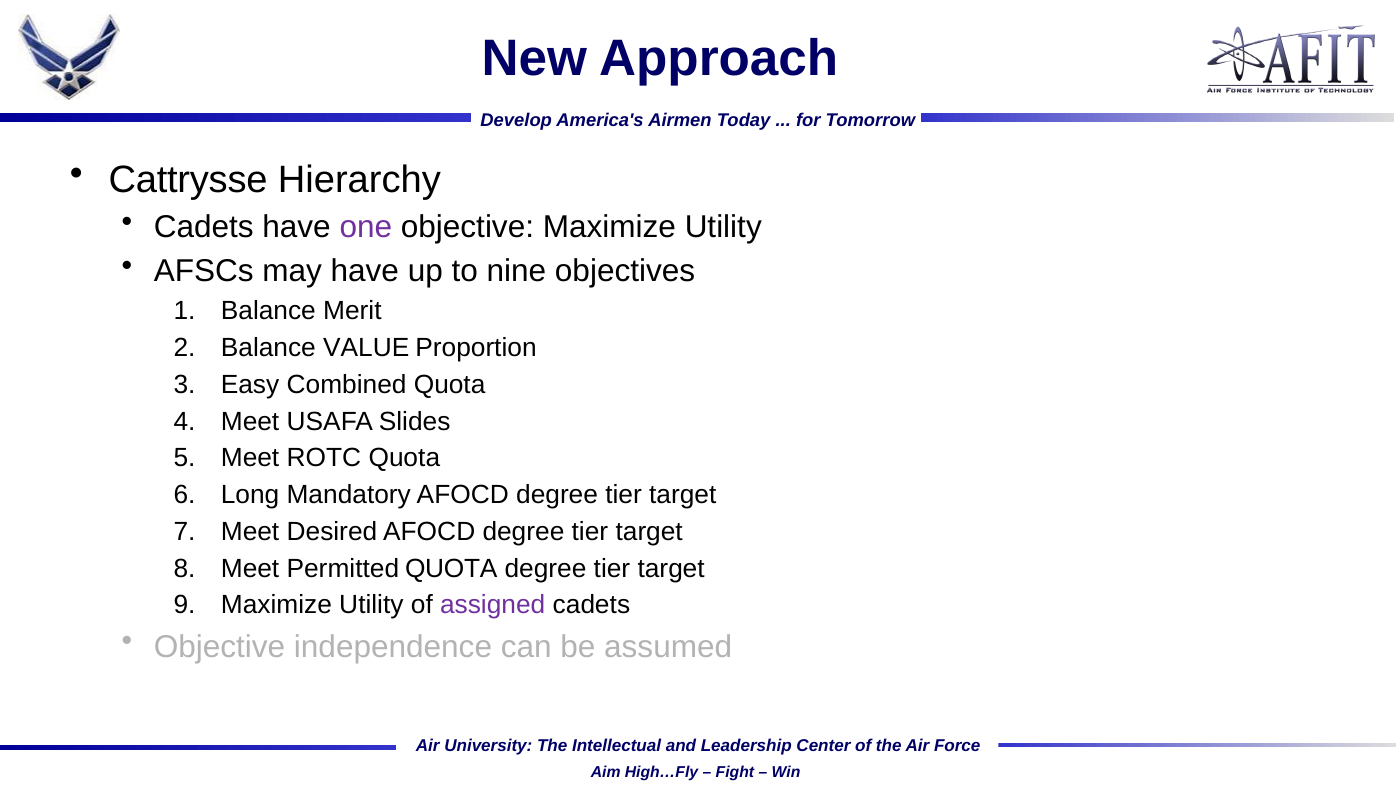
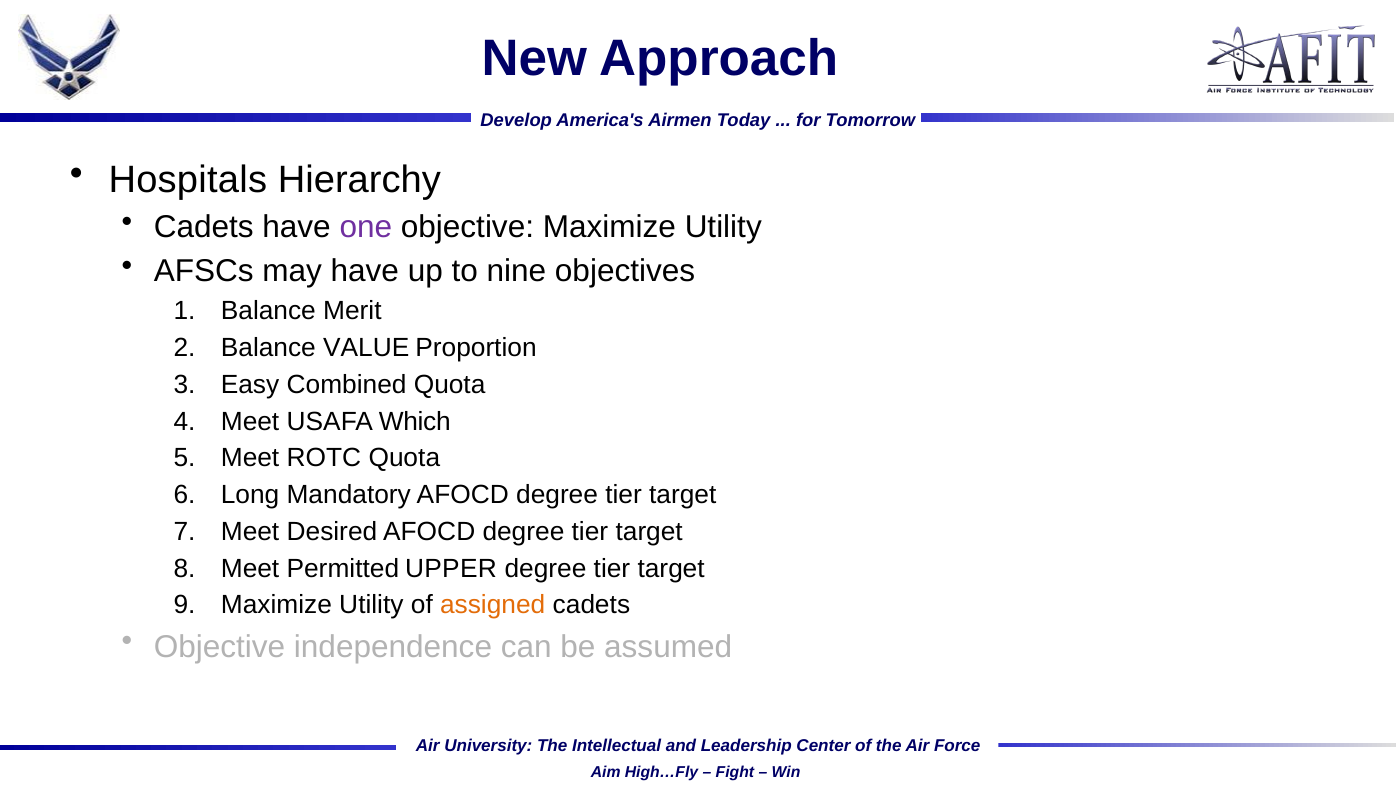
Cattrysse: Cattrysse -> Hospitals
Slides: Slides -> Which
Permitted QUOTA: QUOTA -> UPPER
assigned colour: purple -> orange
